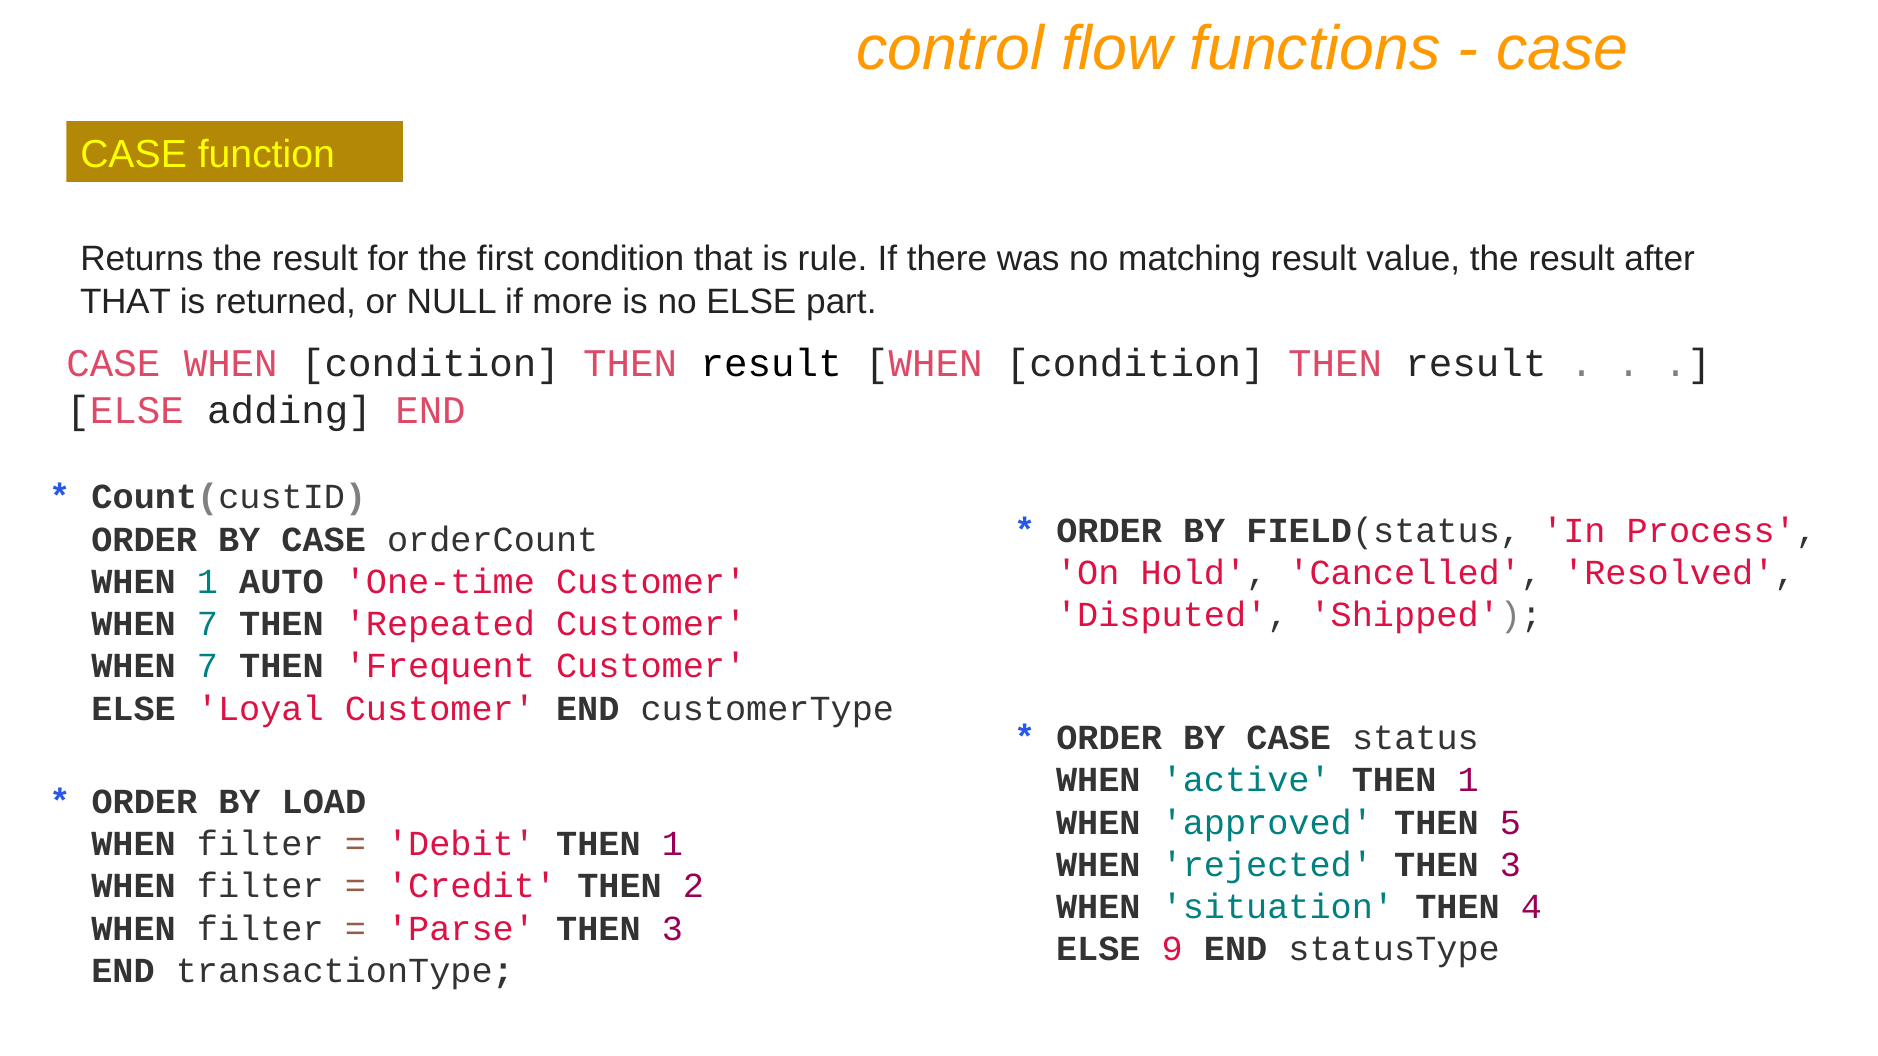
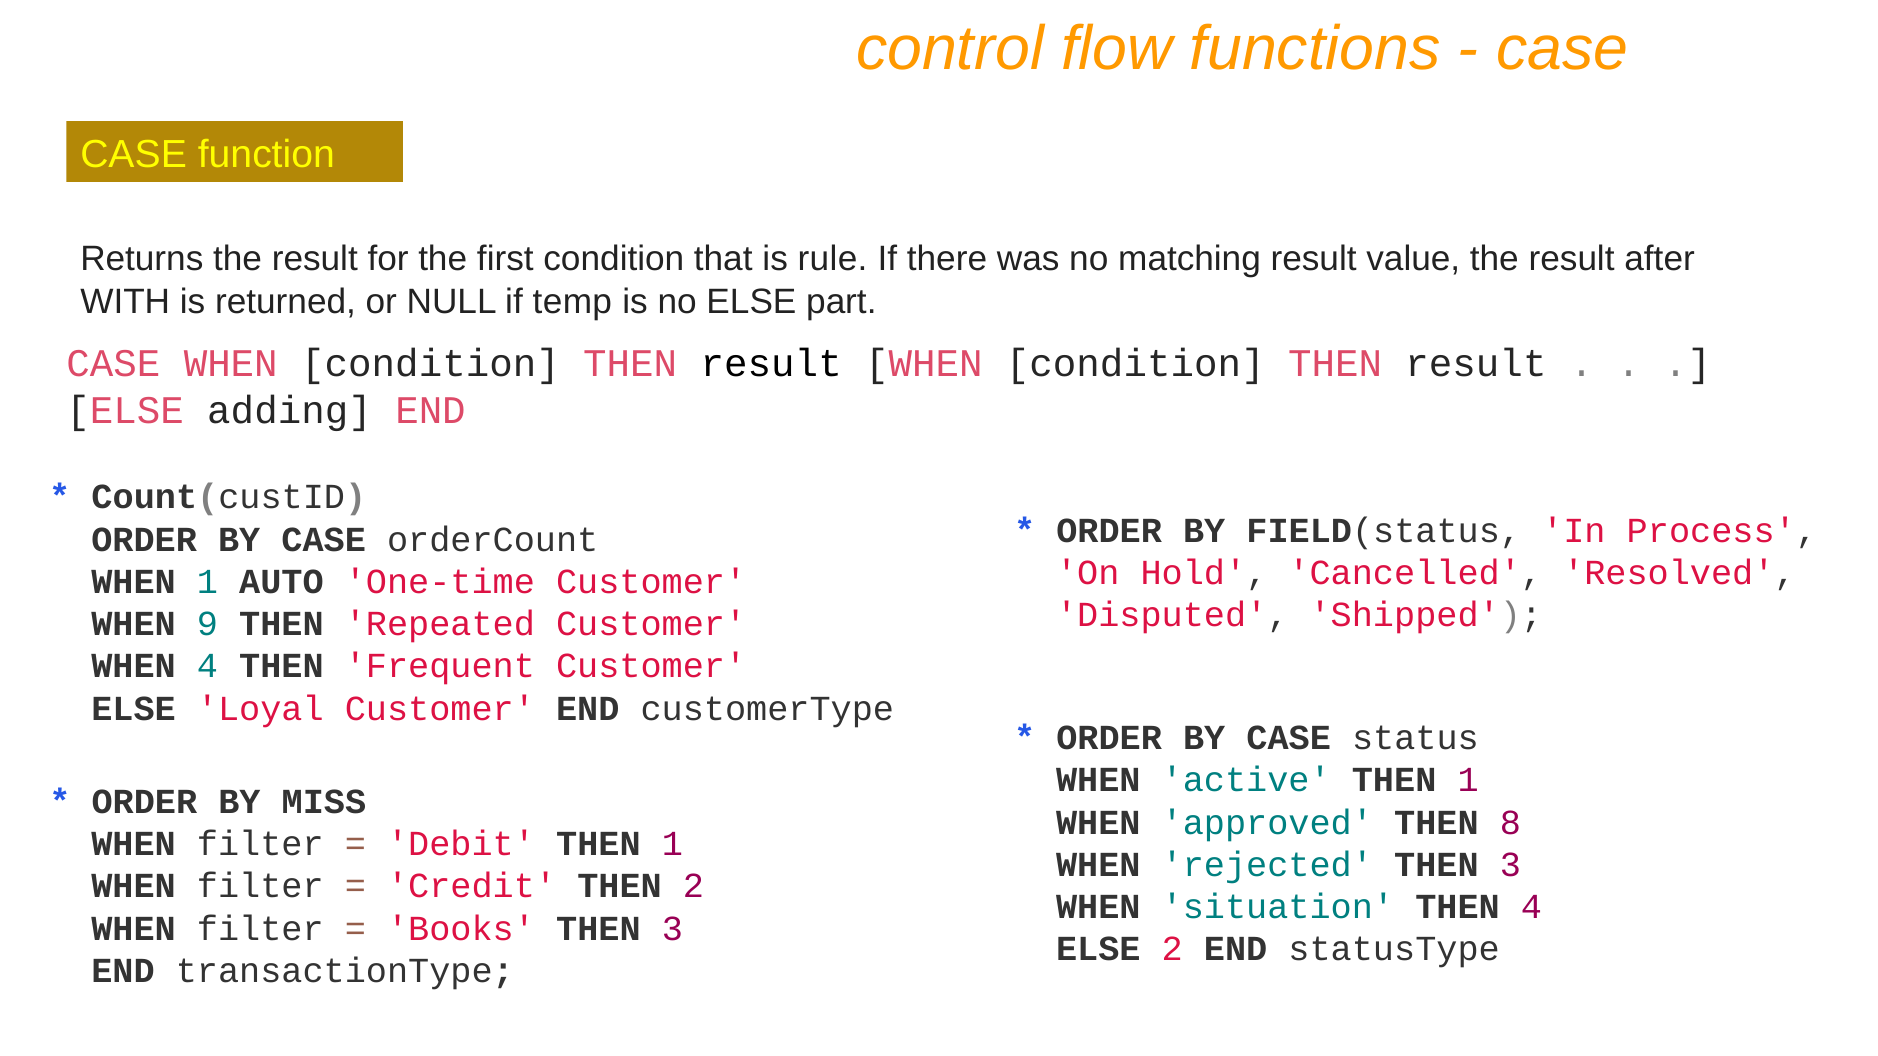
THAT at (125, 302): THAT -> WITH
more: more -> temp
7 at (207, 624): 7 -> 9
7 at (207, 667): 7 -> 4
LOAD: LOAD -> MISS
5: 5 -> 8
Parse: Parse -> Books
ELSE 9: 9 -> 2
